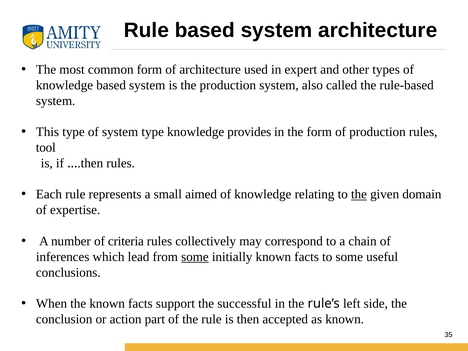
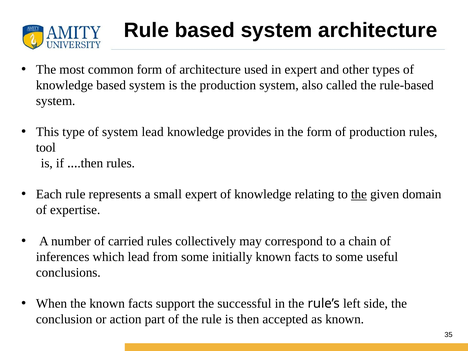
system type: type -> lead
small aimed: aimed -> expert
criteria: criteria -> carried
some at (195, 257) underline: present -> none
